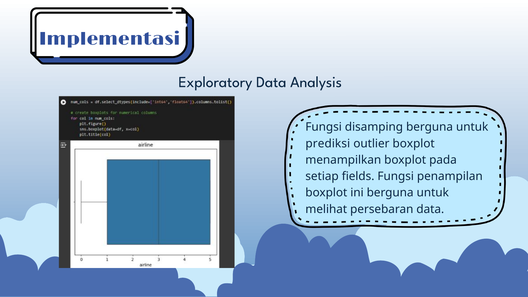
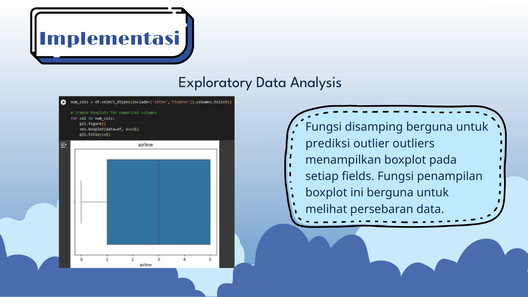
outlier boxplot: boxplot -> outliers
